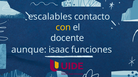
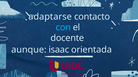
escalables: escalables -> adaptarse
con colour: yellow -> light blue
funciones: funciones -> orientada
